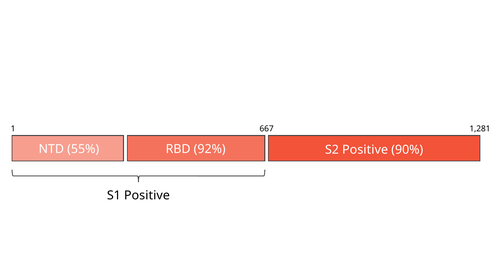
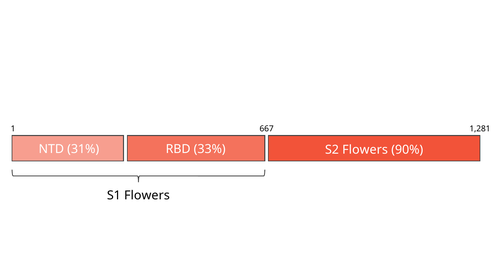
55%: 55% -> 31%
92%: 92% -> 33%
S2 Positive: Positive -> Flowers
S1 Positive: Positive -> Flowers
